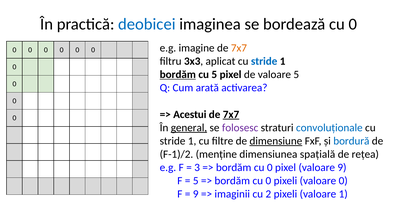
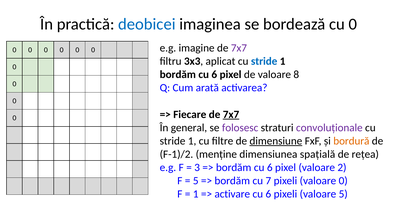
7x7 at (239, 48) colour: orange -> purple
bordăm at (178, 75) underline: present -> none
5 at (214, 75): 5 -> 6
valoare 5: 5 -> 8
Acestui: Acestui -> Fiecare
general underline: present -> none
convoluționale colour: blue -> purple
bordură colour: blue -> orange
0 at (270, 168): 0 -> 6
valoare 9: 9 -> 2
0 at (268, 181): 0 -> 7
9 at (196, 194): 9 -> 1
imaginii: imaginii -> activare
2 at (268, 194): 2 -> 6
valoare 1: 1 -> 5
